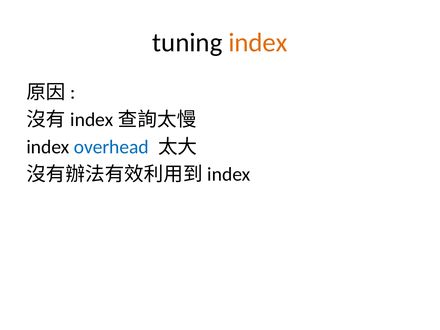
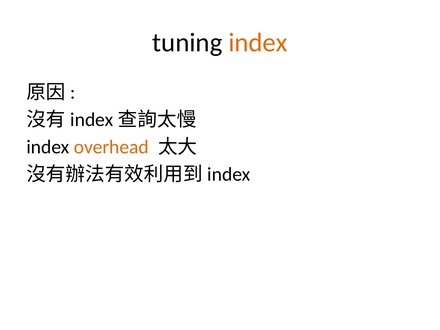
overhead colour: blue -> orange
